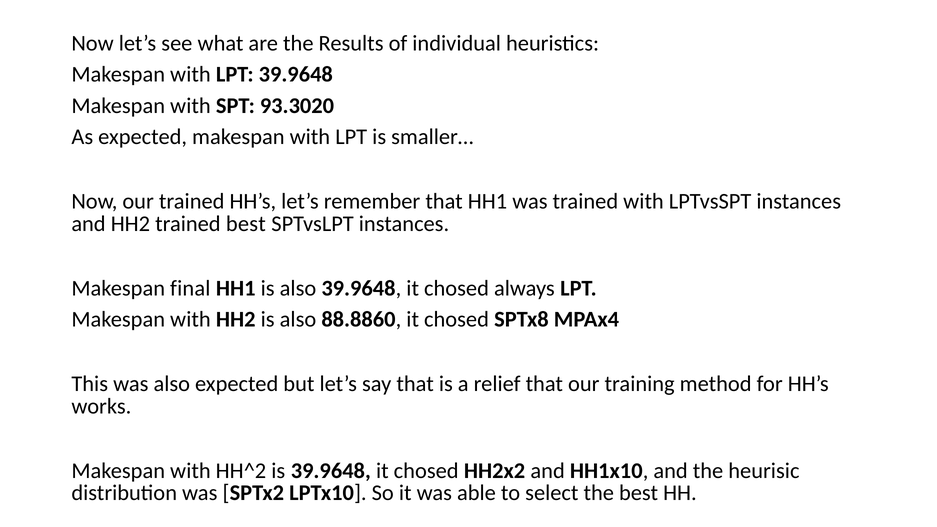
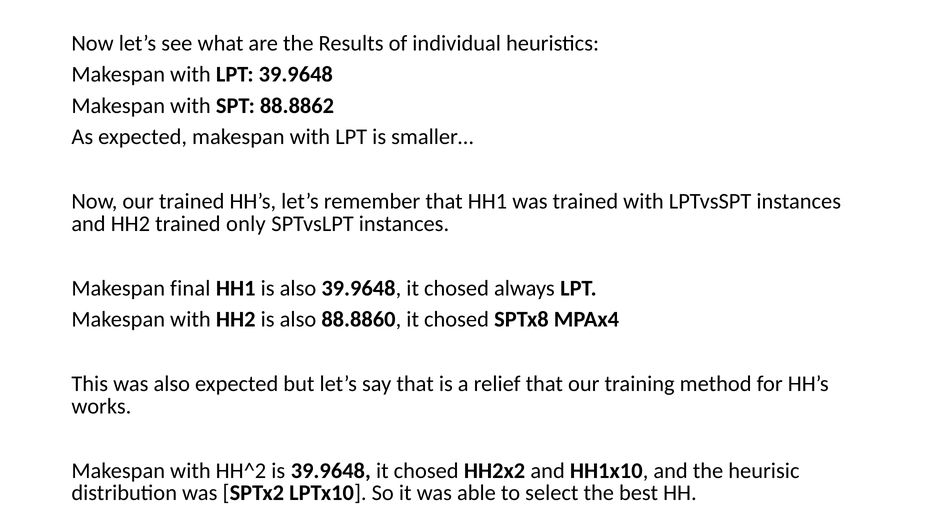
93.3020: 93.3020 -> 88.8862
trained best: best -> only
